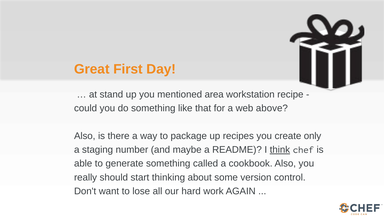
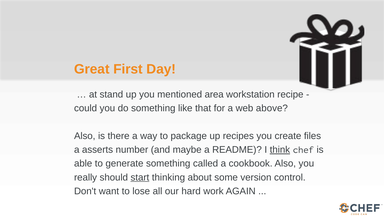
only: only -> files
staging: staging -> asserts
start underline: none -> present
